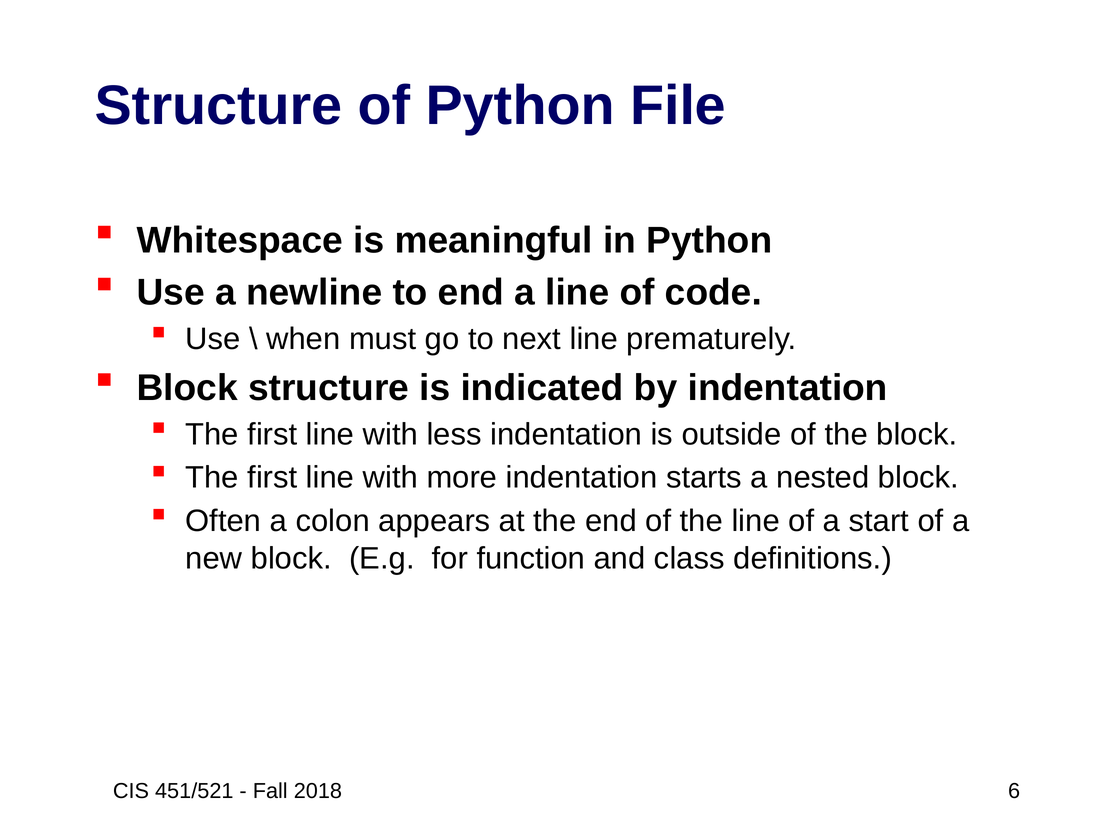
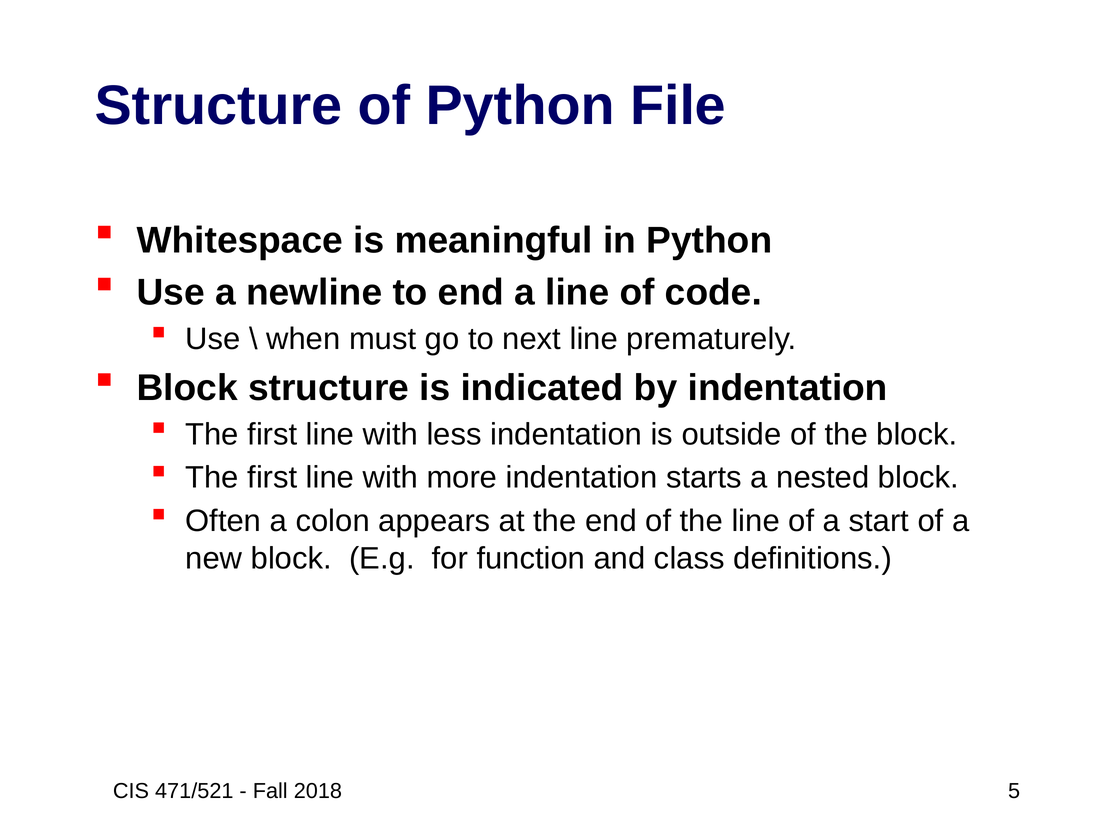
451/521: 451/521 -> 471/521
6: 6 -> 5
